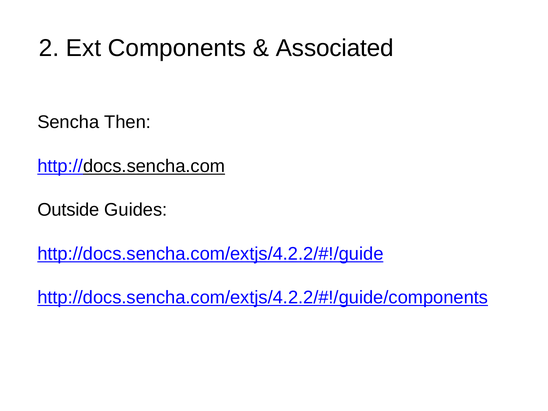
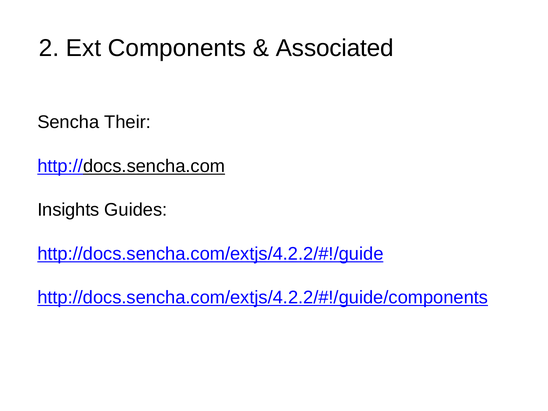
Then: Then -> Their
Outside: Outside -> Insights
